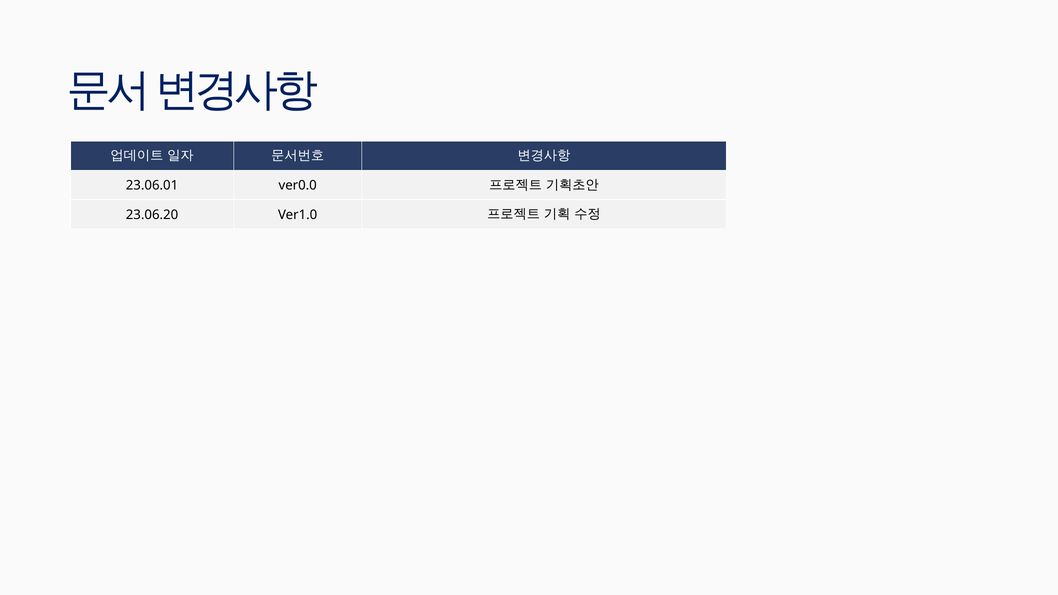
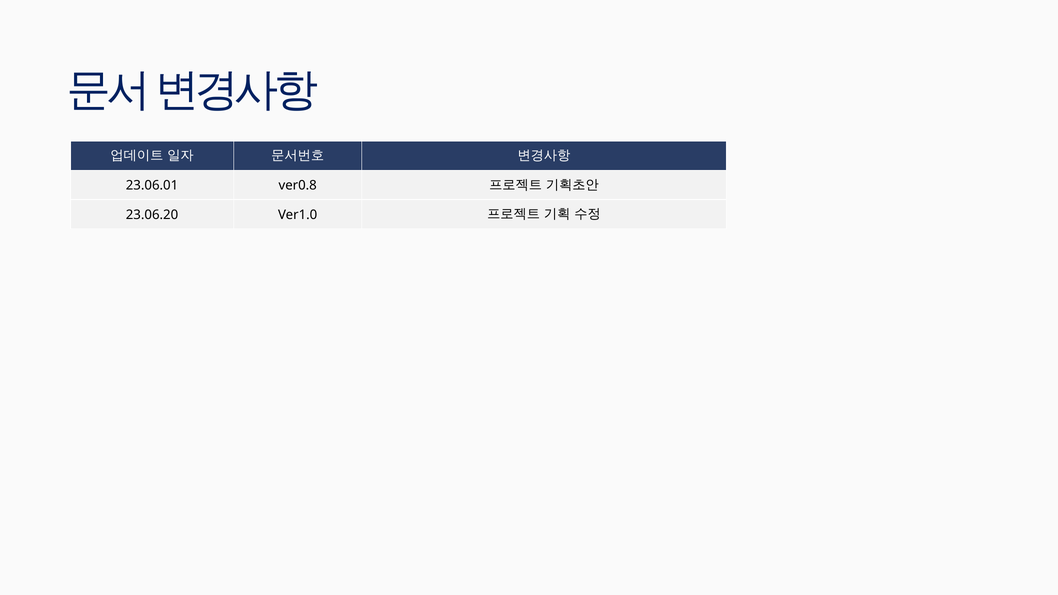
ver0.0: ver0.0 -> ver0.8
